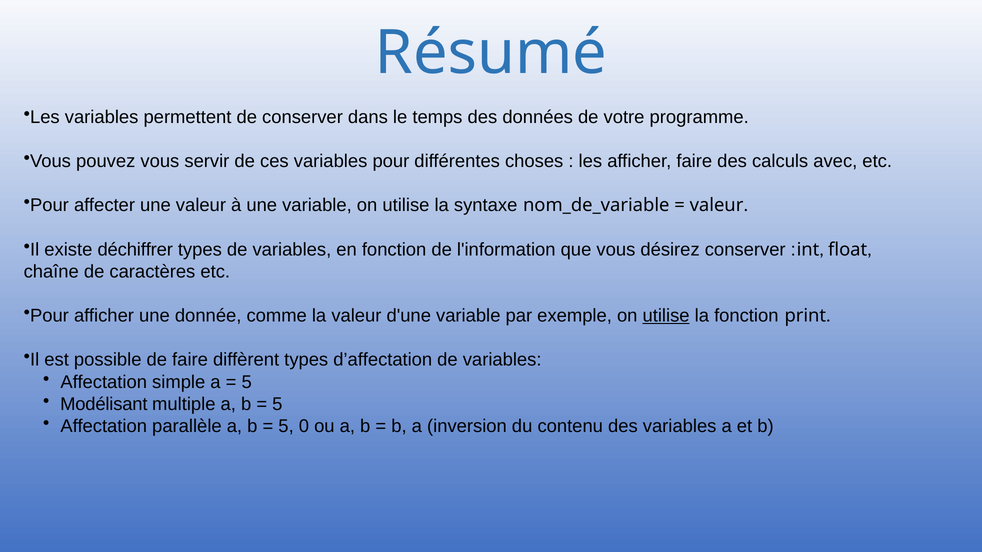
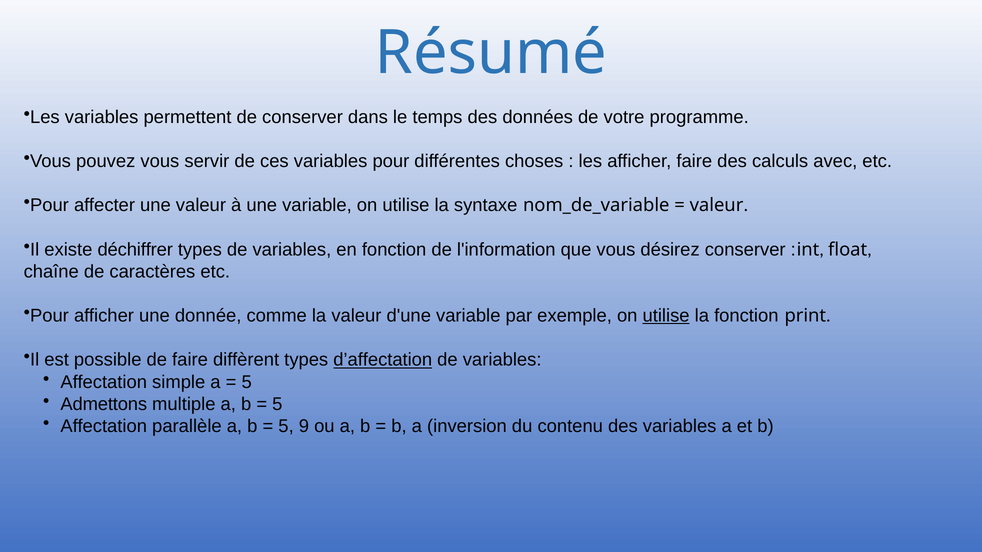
d’affectation underline: none -> present
Modélisant: Modélisant -> Admettons
0: 0 -> 9
